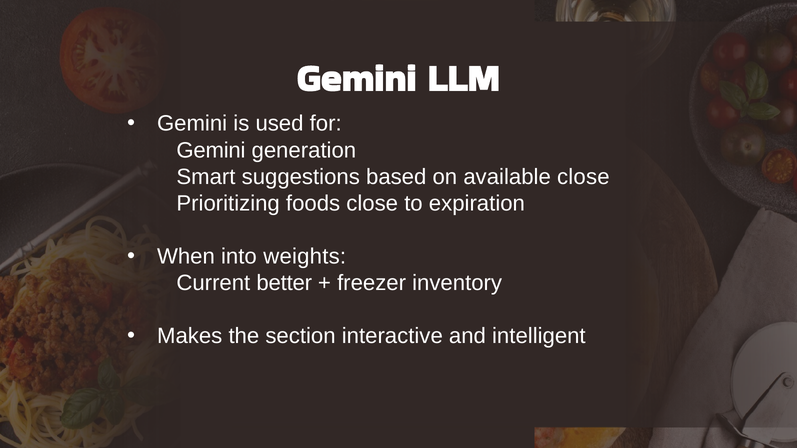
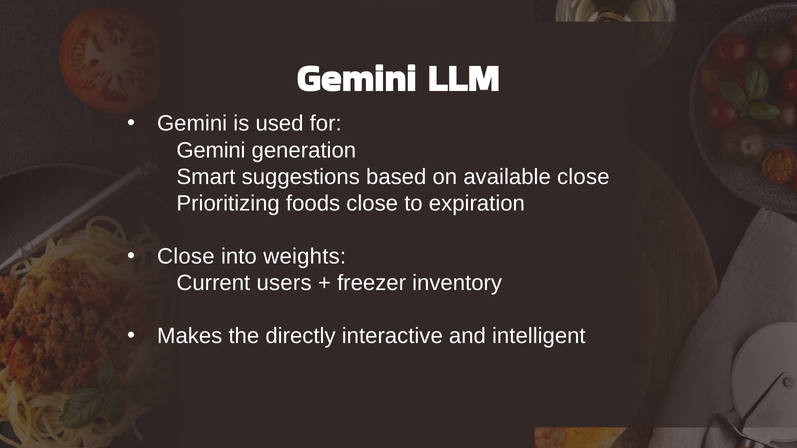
When at (186, 257): When -> Close
better: better -> users
section: section -> directly
